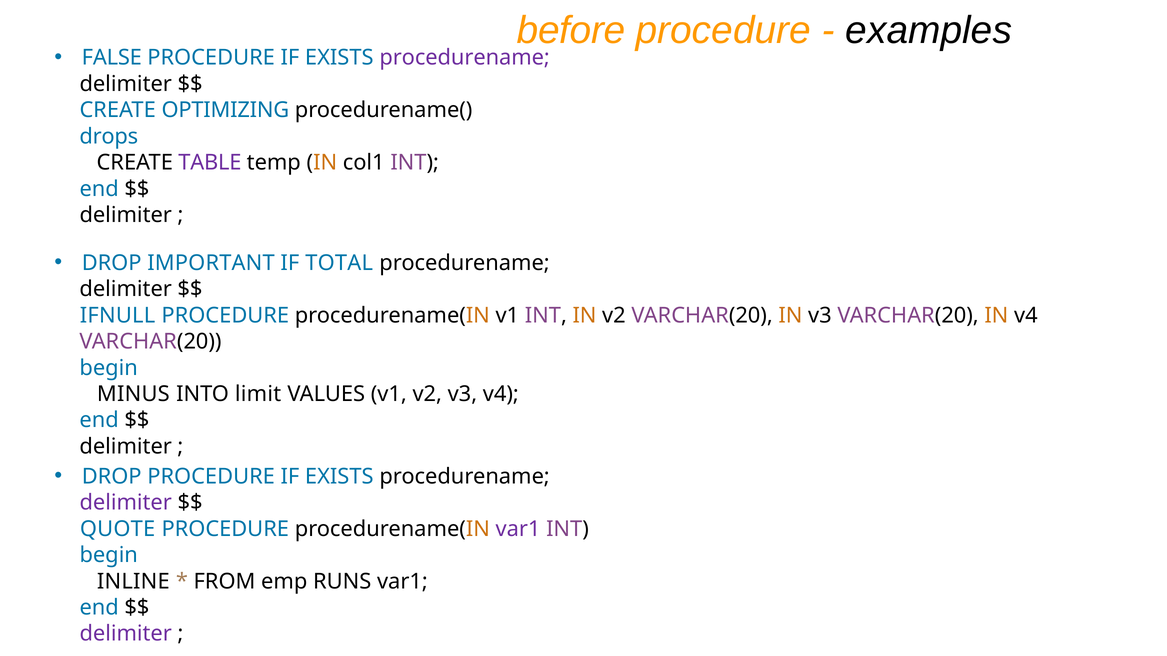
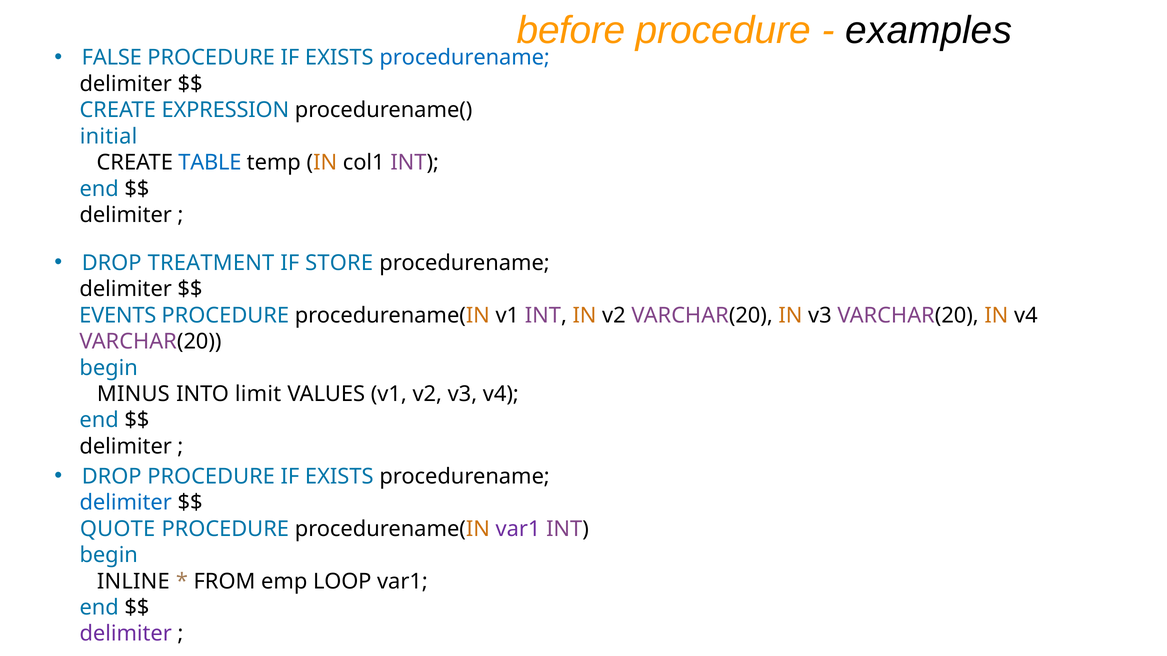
procedurename at (465, 58) colour: purple -> blue
OPTIMIZING: OPTIMIZING -> EXPRESSION
drops: drops -> initial
TABLE colour: purple -> blue
IMPORTANT: IMPORTANT -> TREATMENT
TOTAL: TOTAL -> STORE
IFNULL: IFNULL -> EVENTS
delimiter at (126, 503) colour: purple -> blue
RUNS: RUNS -> LOOP
